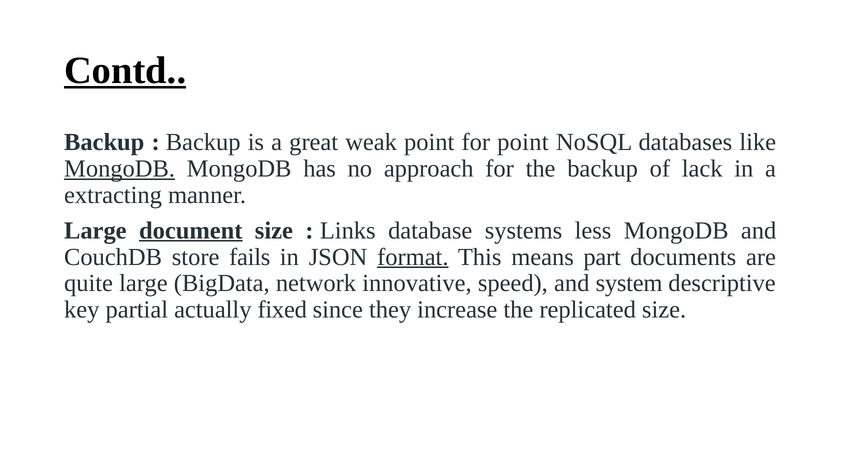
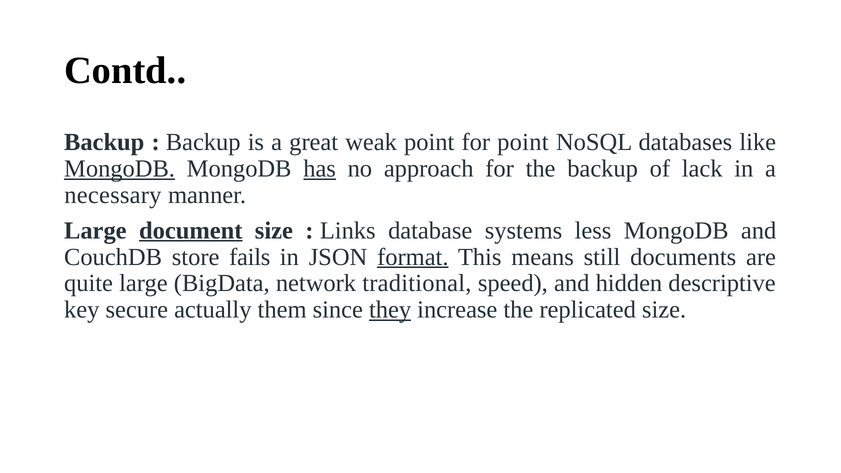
Contd underline: present -> none
has underline: none -> present
extracting: extracting -> necessary
part: part -> still
innovative: innovative -> traditional
system: system -> hidden
partial: partial -> secure
fixed: fixed -> them
they underline: none -> present
